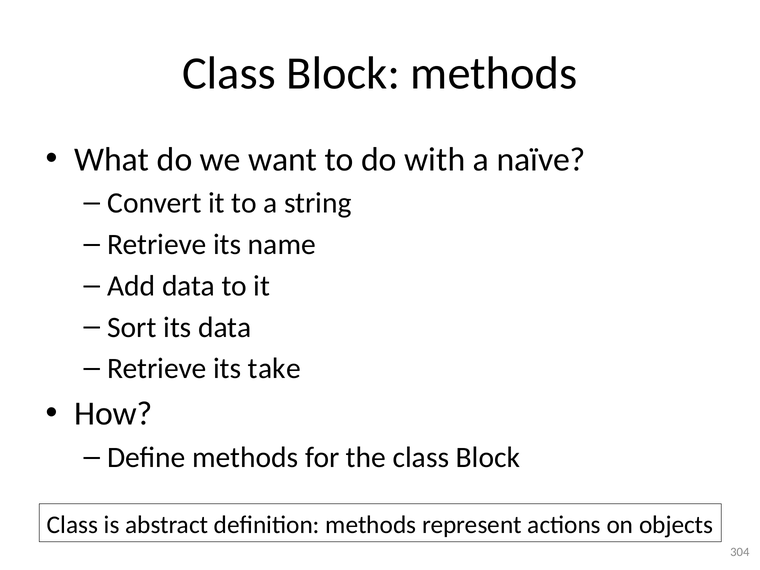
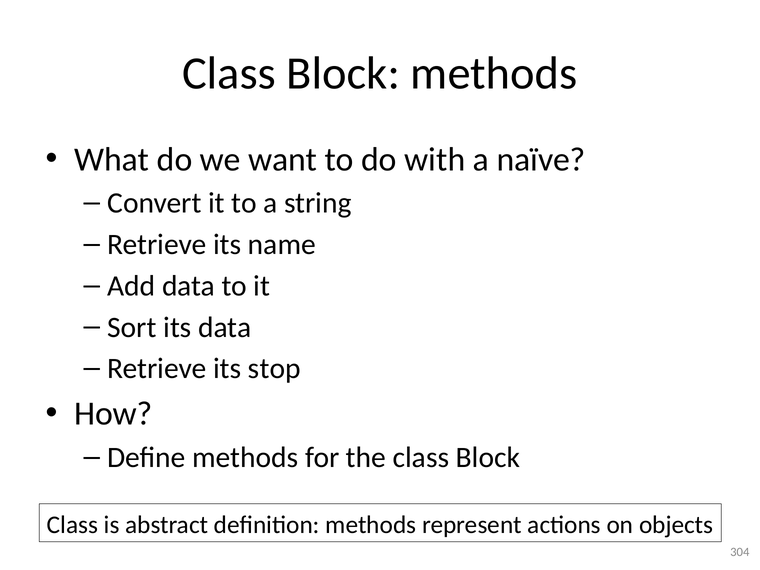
take: take -> stop
